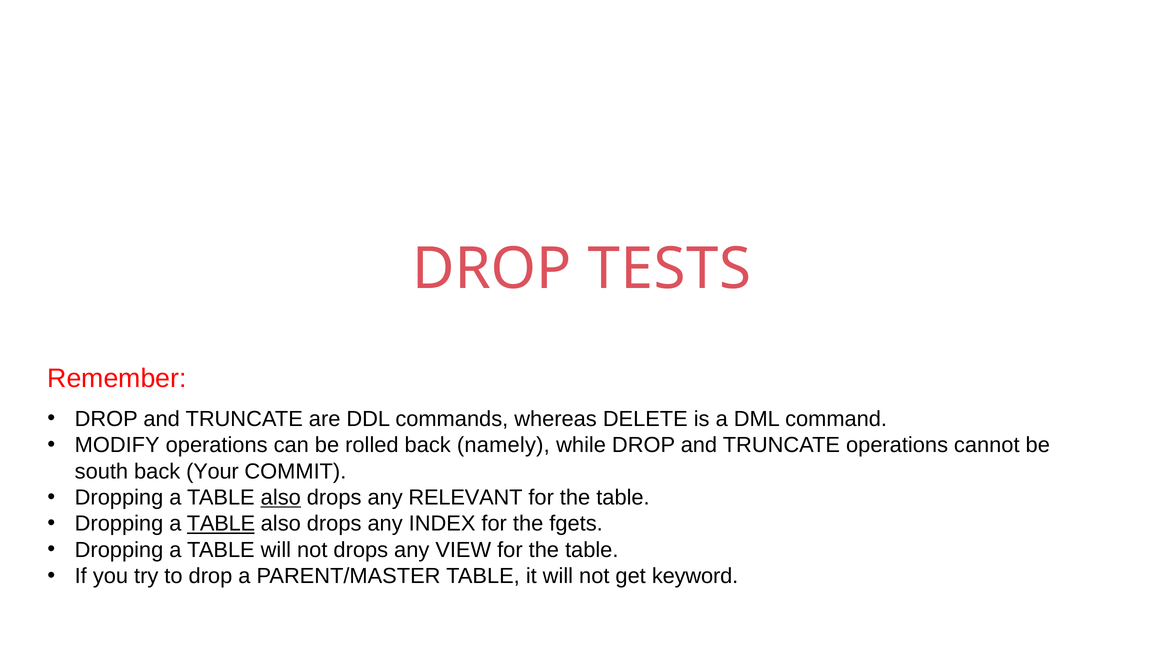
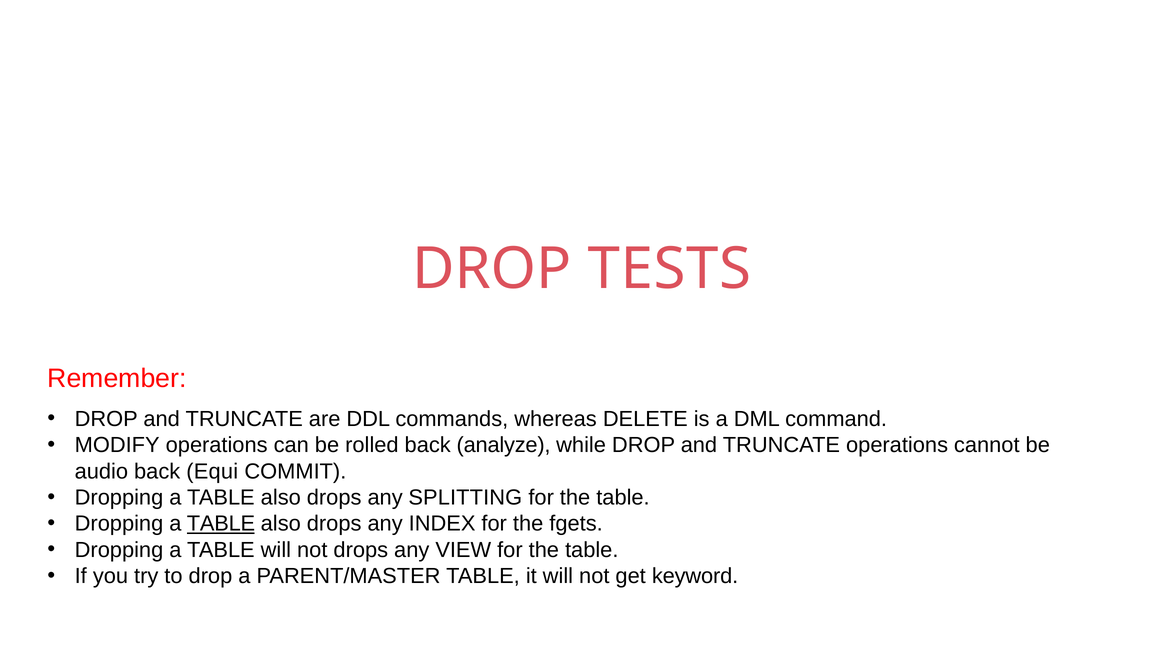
namely: namely -> analyze
south: south -> audio
Your: Your -> Equi
also at (281, 498) underline: present -> none
RELEVANT: RELEVANT -> SPLITTING
